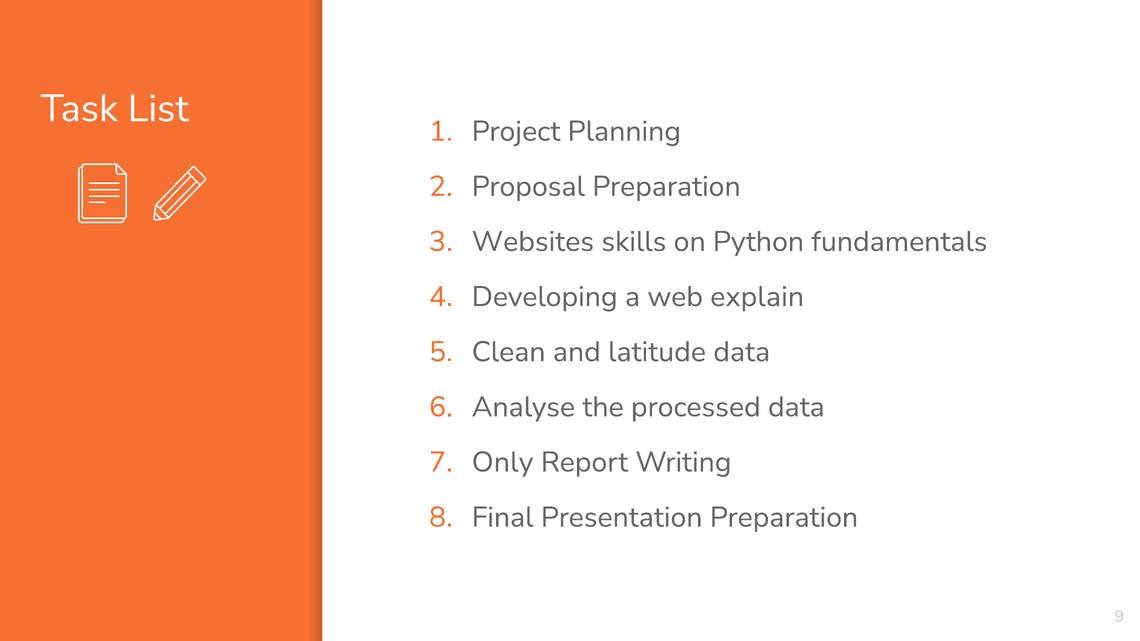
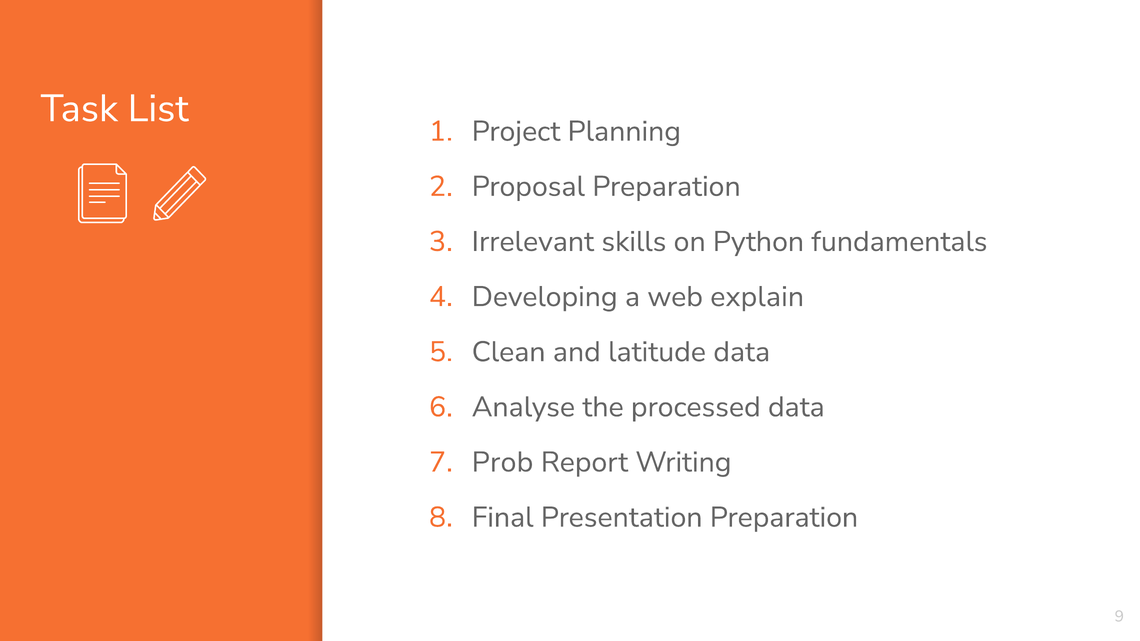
Websites: Websites -> Irrelevant
Only: Only -> Prob
